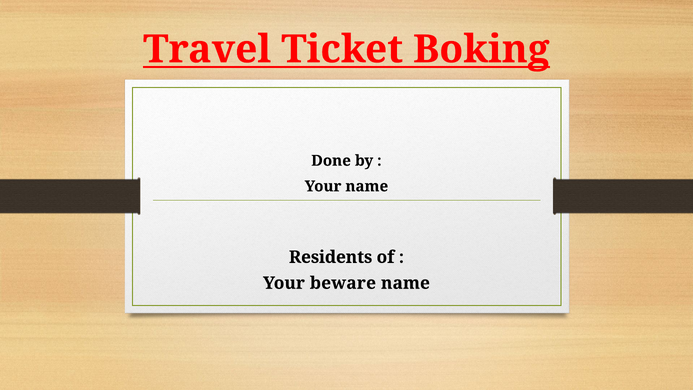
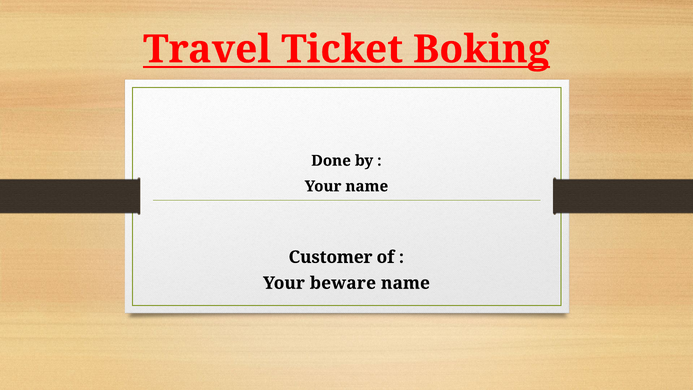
Residents: Residents -> Customer
